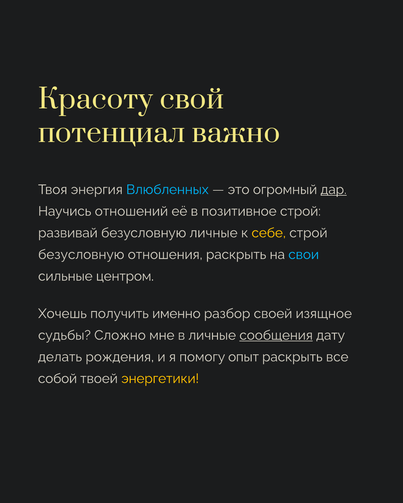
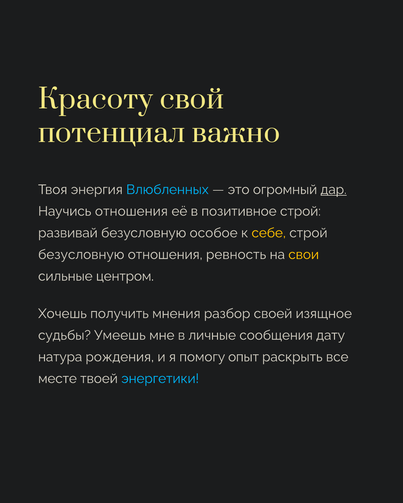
Научись отношений: отношений -> отношения
безусловную личные: личные -> особое
отношения раскрыть: раскрыть -> ревность
свои colour: light blue -> yellow
именно: именно -> мнения
Сложно: Сложно -> Умеешь
сообщения underline: present -> none
делать: делать -> натура
собой: собой -> месте
энергетики colour: yellow -> light blue
